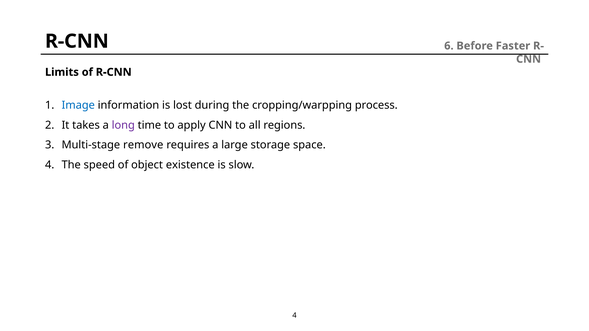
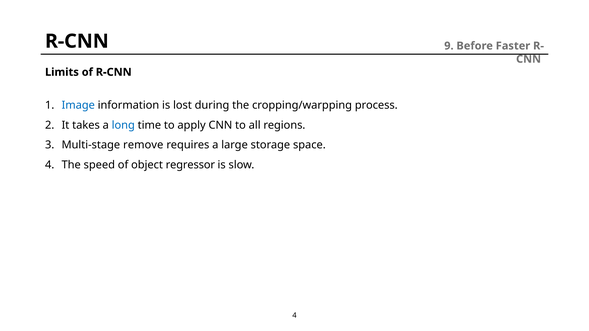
6: 6 -> 9
long colour: purple -> blue
existence: existence -> regressor
